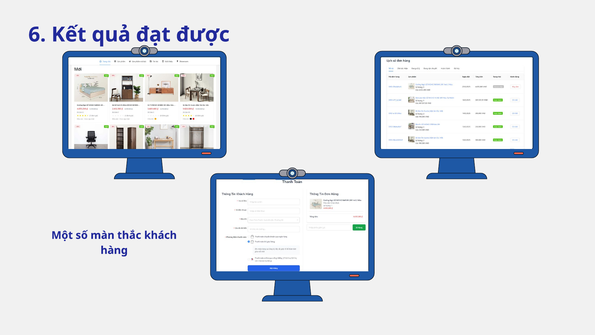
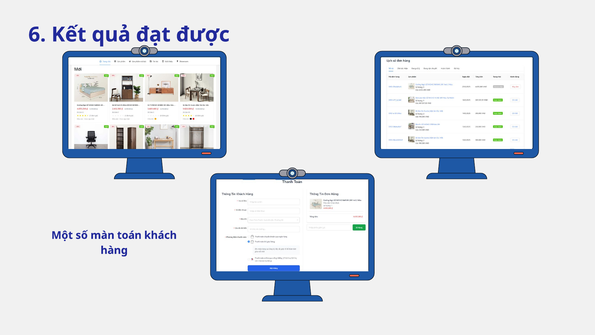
thắc: thắc -> toán
